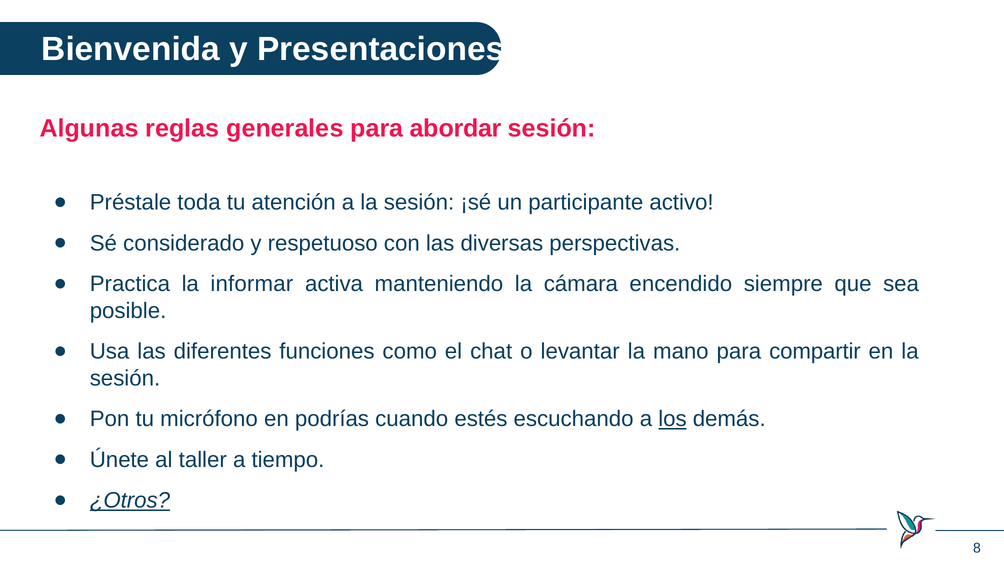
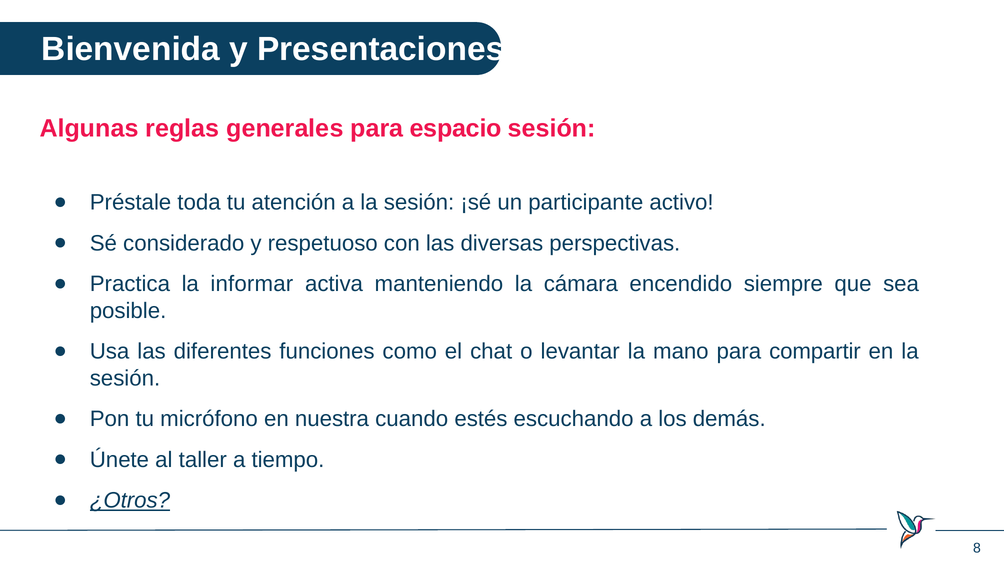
abordar: abordar -> espacio
podrías: podrías -> nuestra
los underline: present -> none
